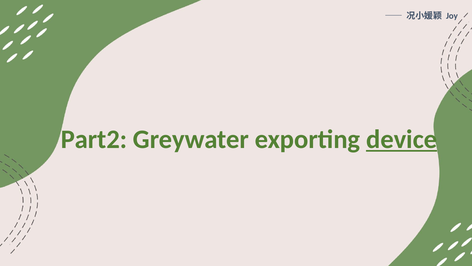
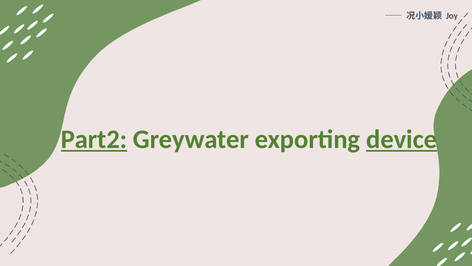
Part2 underline: none -> present
